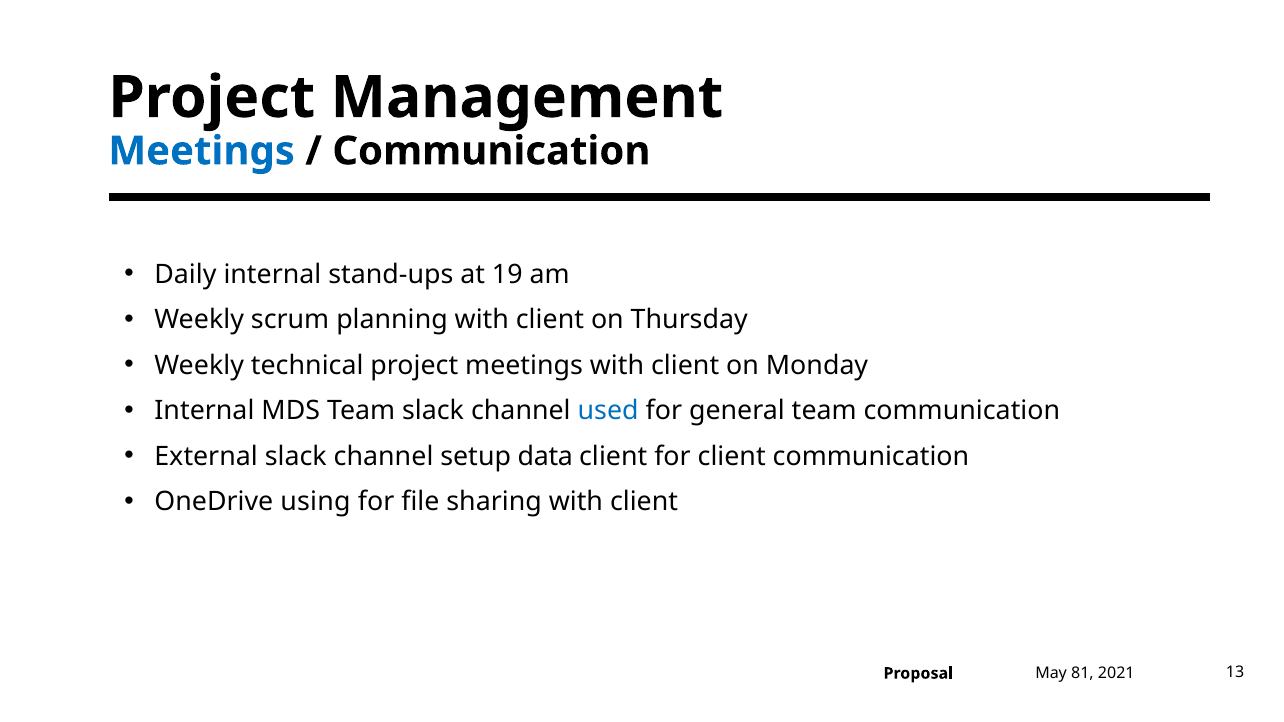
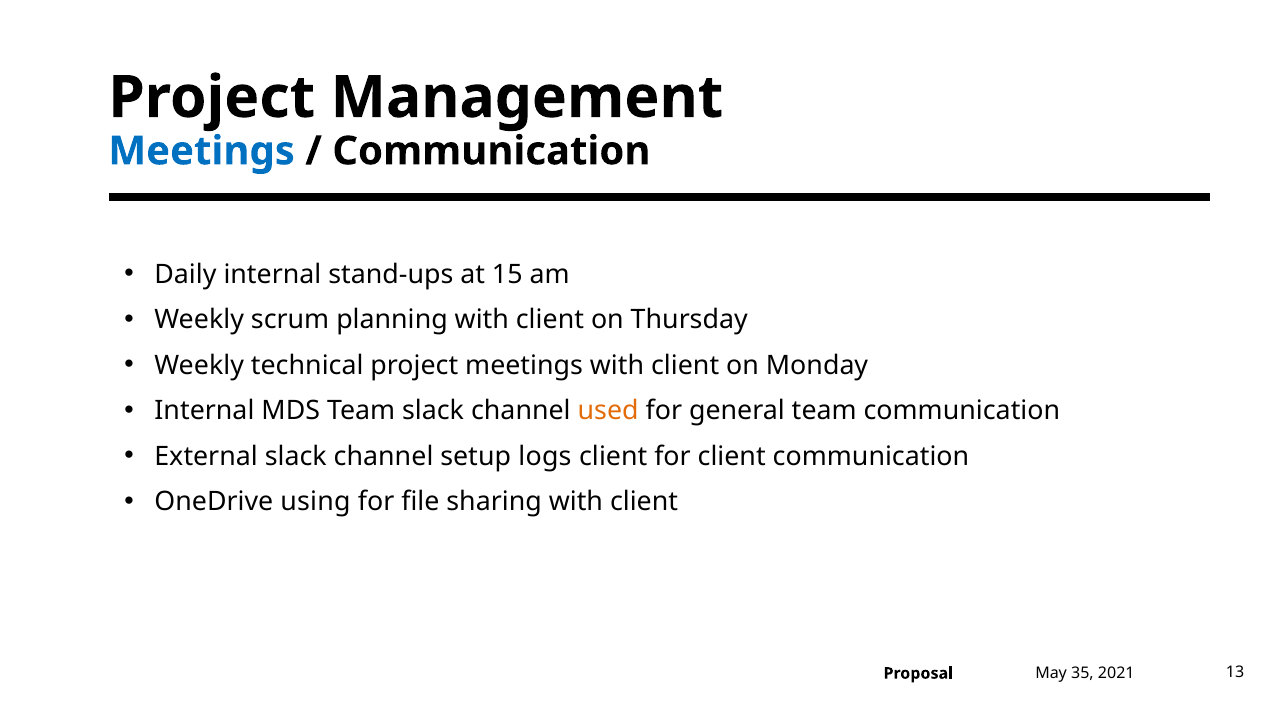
19: 19 -> 15
used colour: blue -> orange
data: data -> logs
81: 81 -> 35
